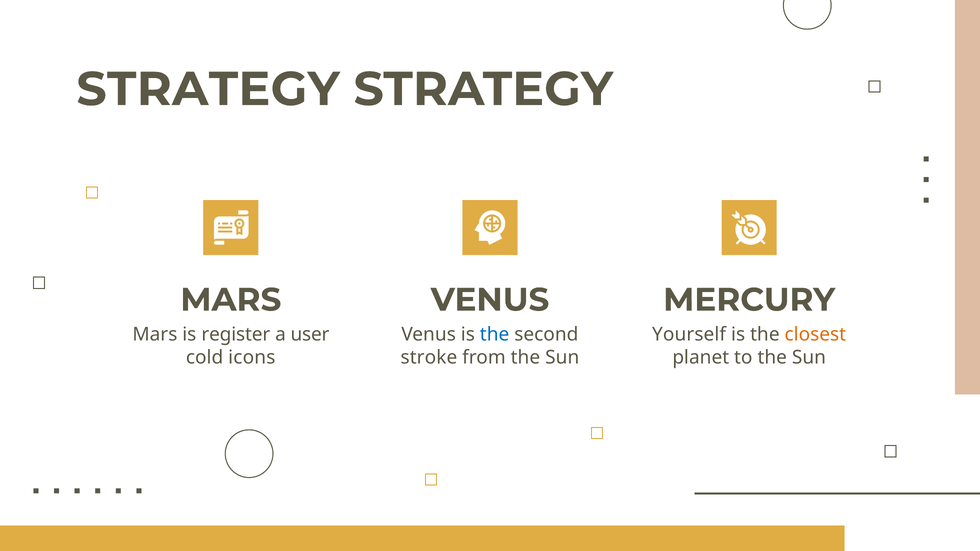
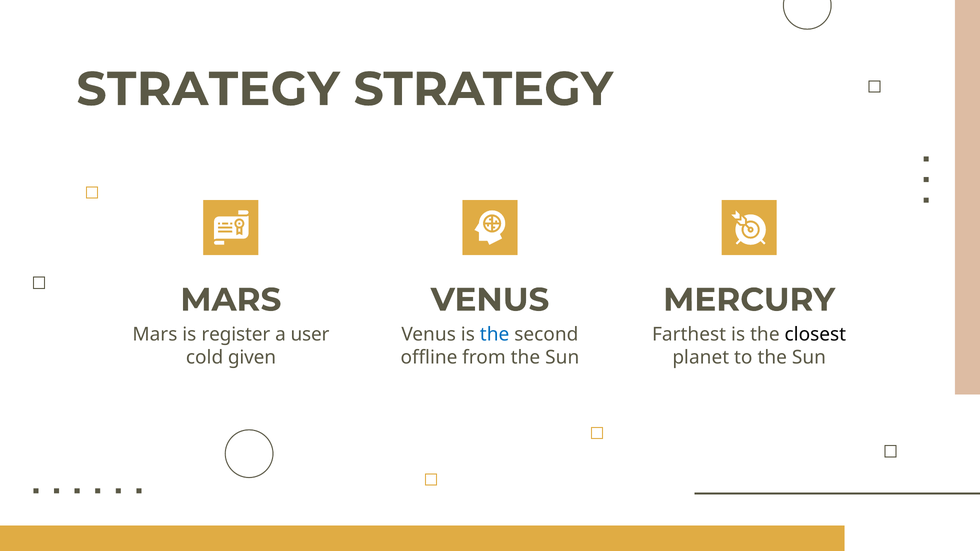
Yourself: Yourself -> Farthest
closest colour: orange -> black
icons: icons -> given
stroke: stroke -> offline
